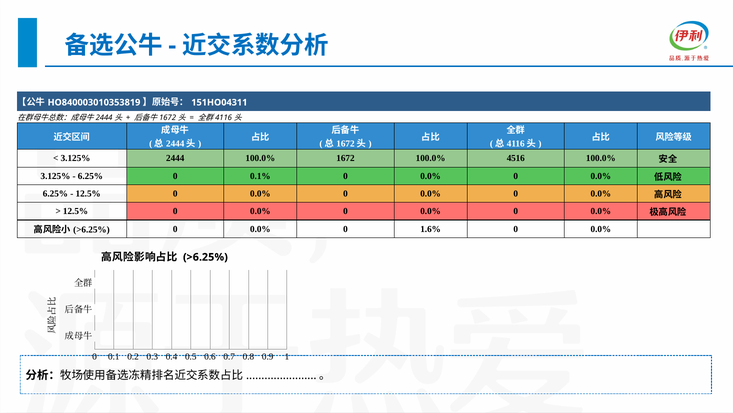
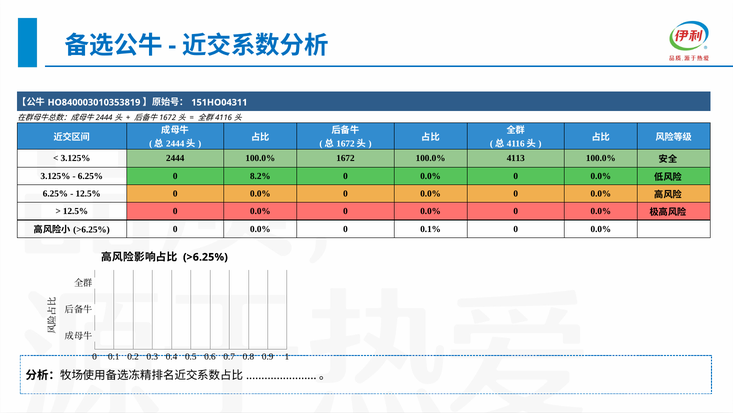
4516: 4516 -> 4113
0.1%: 0.1% -> 8.2%
1.6%: 1.6% -> 0.1%
